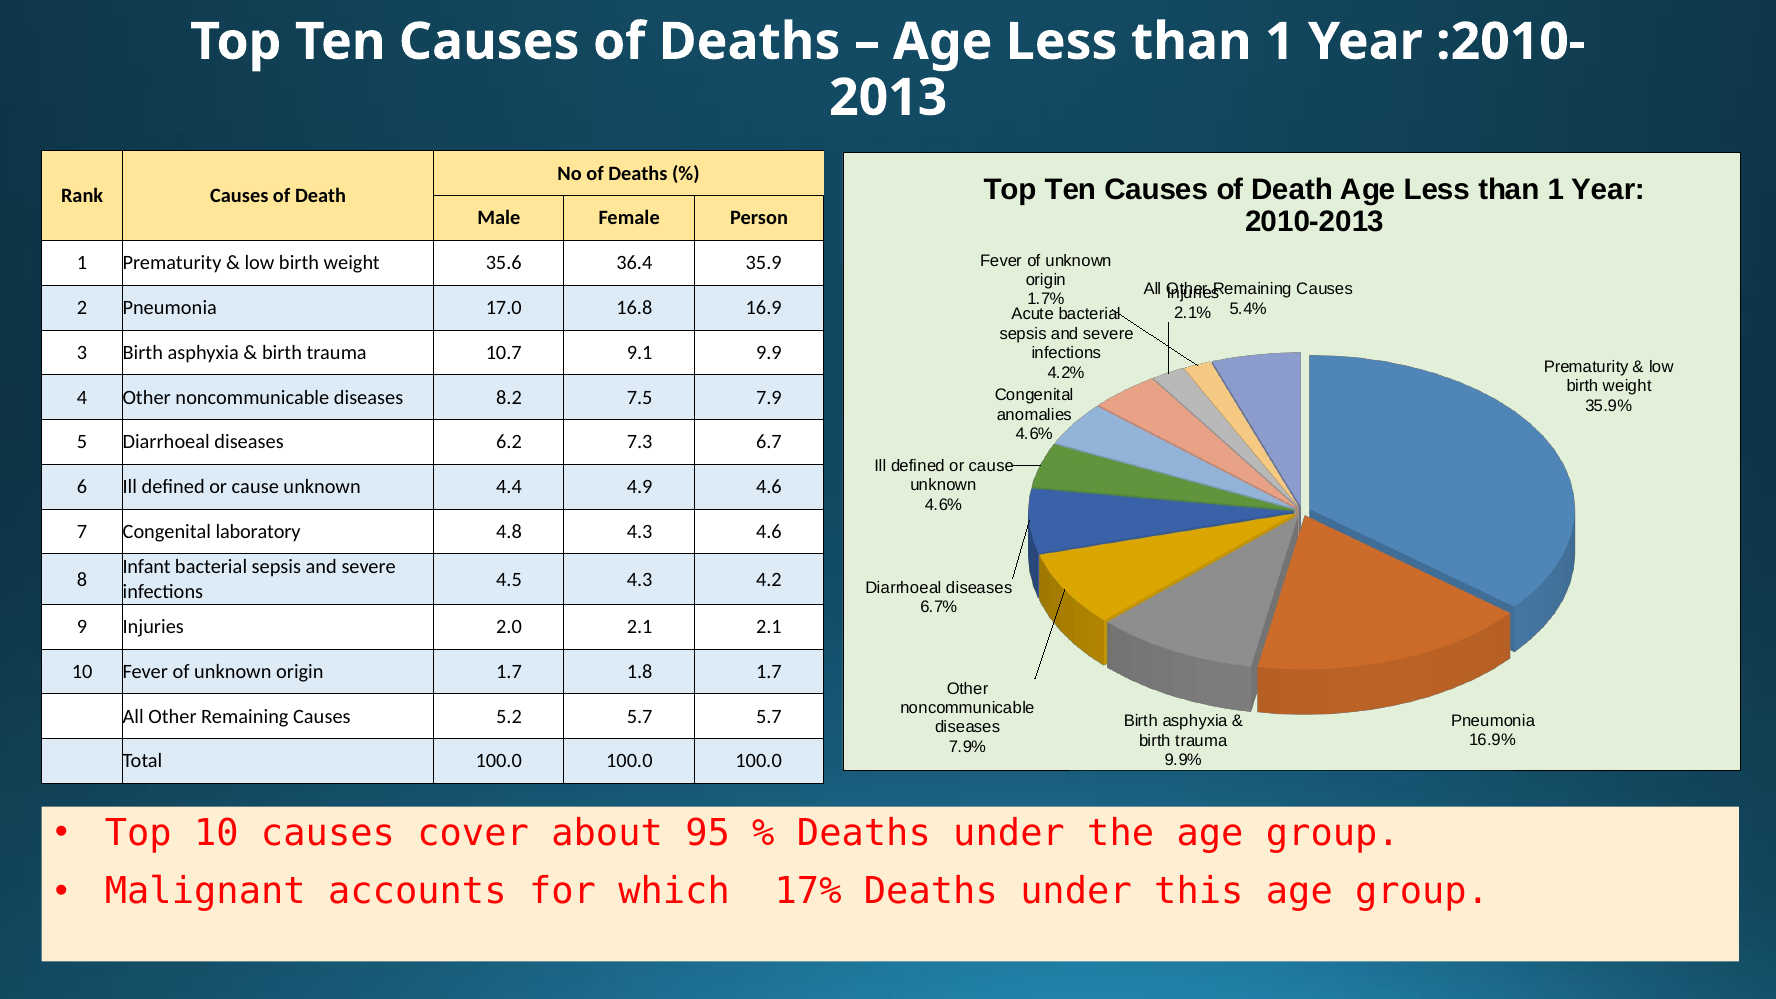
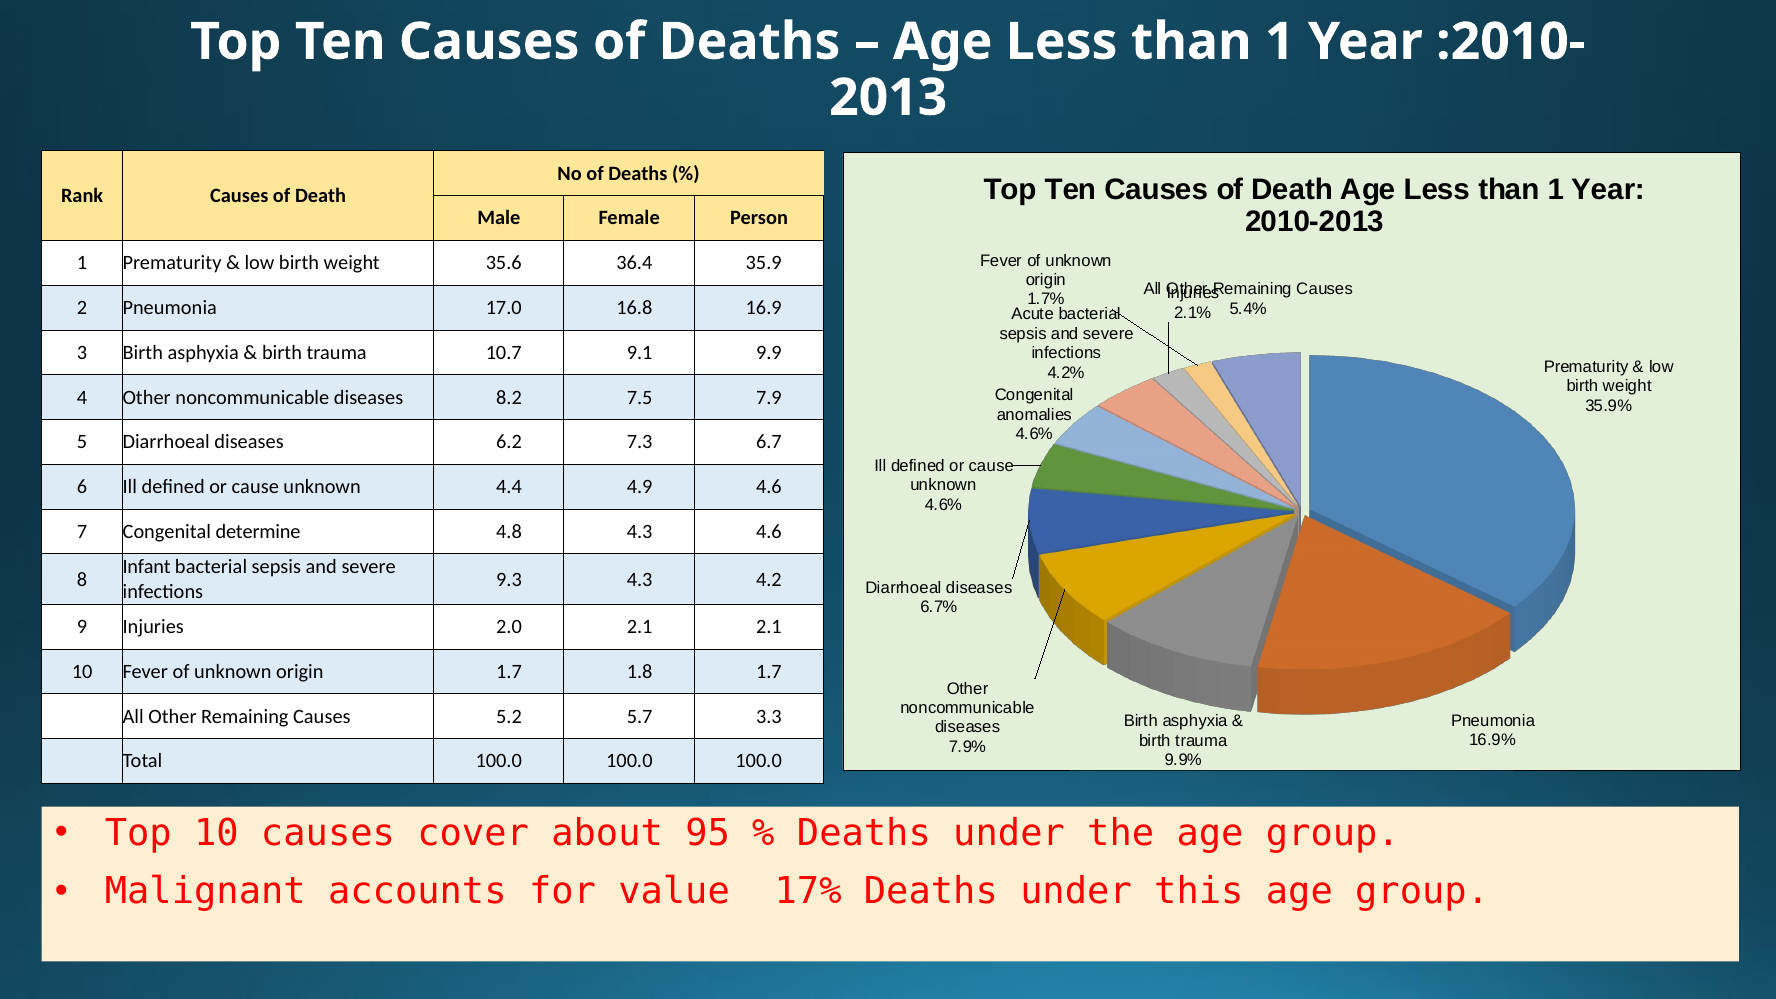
laboratory: laboratory -> determine
4.5: 4.5 -> 9.3
5.7 5.7: 5.7 -> 3.3
which: which -> value
